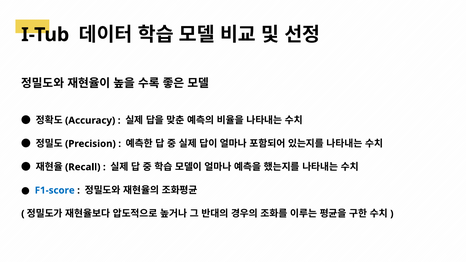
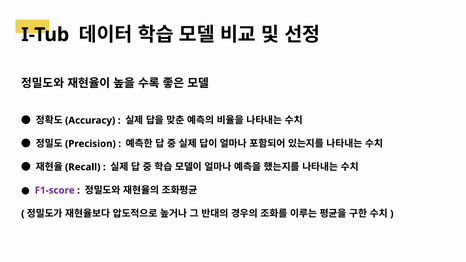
F1-score colour: blue -> purple
